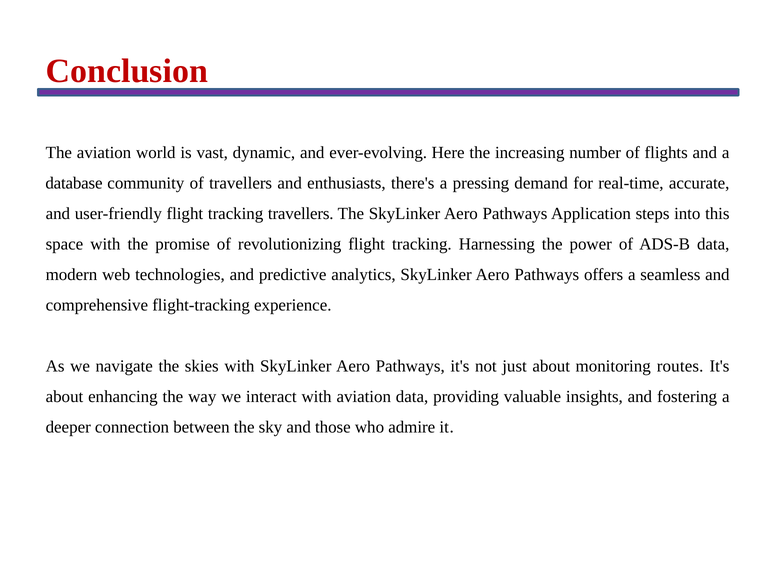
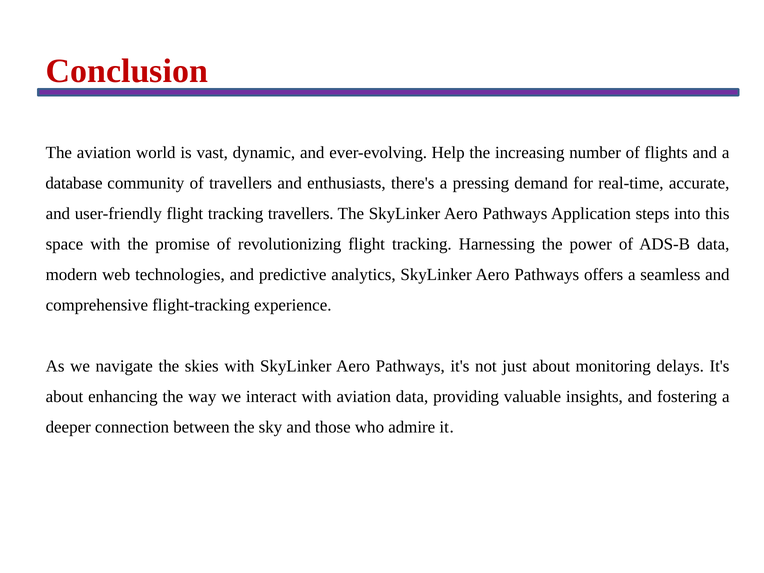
Here: Here -> Help
routes: routes -> delays
